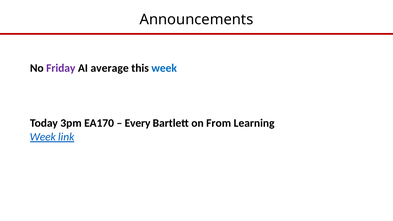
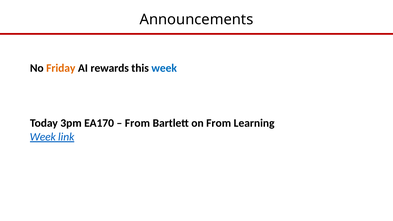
Friday colour: purple -> orange
average: average -> rewards
Every at (138, 123): Every -> From
